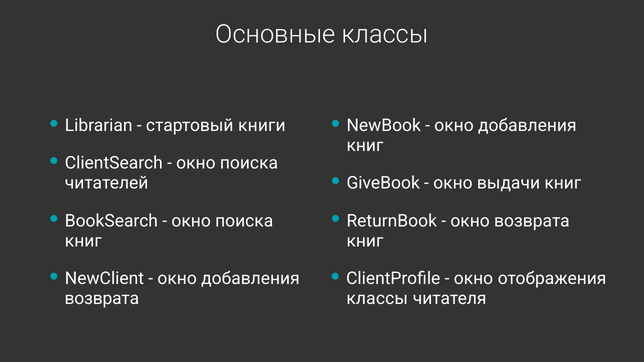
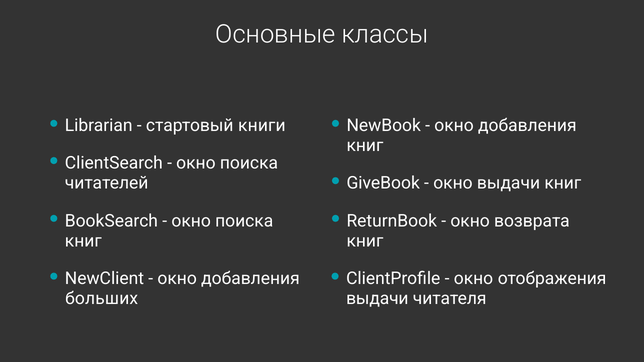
возврата at (102, 299): возврата -> больших
классы at (377, 299): классы -> выдачи
